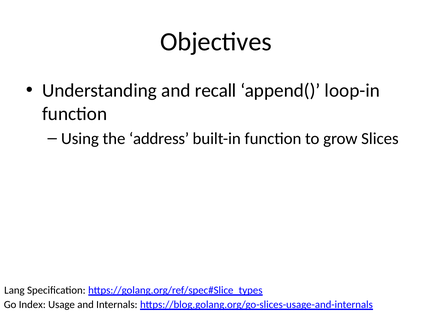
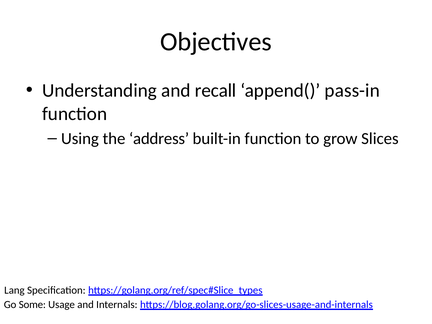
loop-in: loop-in -> pass-in
Index: Index -> Some
